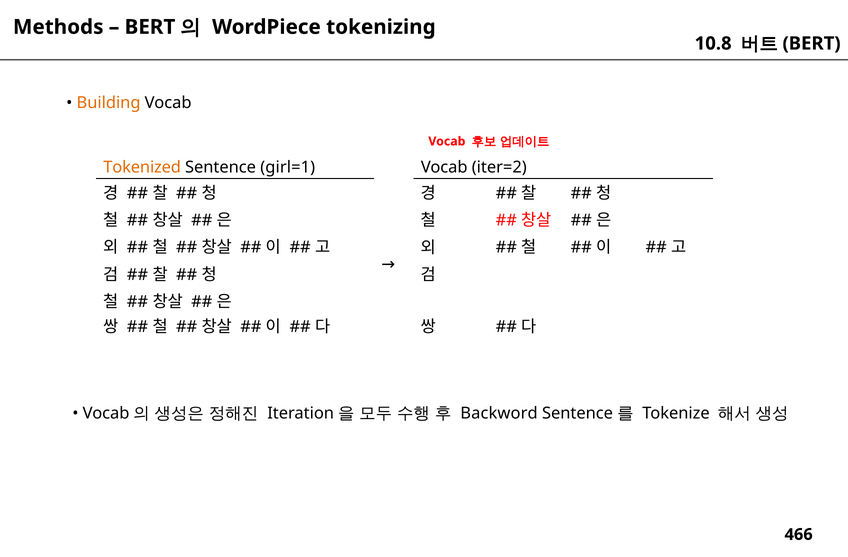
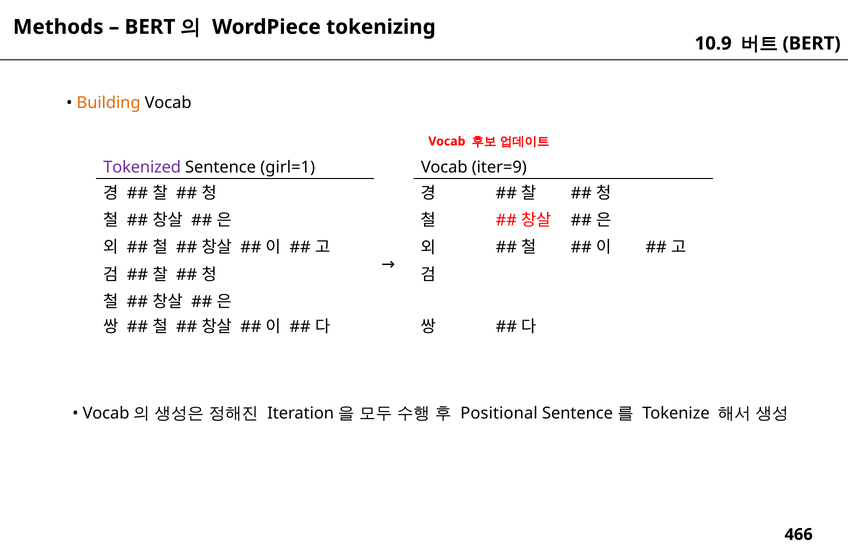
10.8: 10.8 -> 10.9
Tokenized colour: orange -> purple
iter=2: iter=2 -> iter=9
Backword: Backword -> Positional
